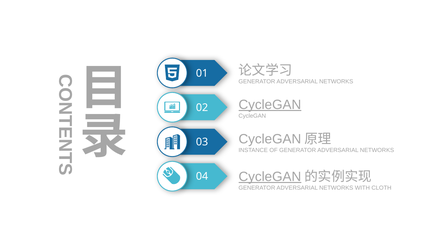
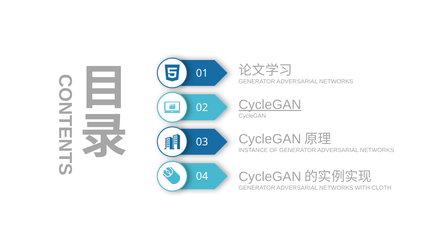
CycleGAN at (270, 177) underline: present -> none
